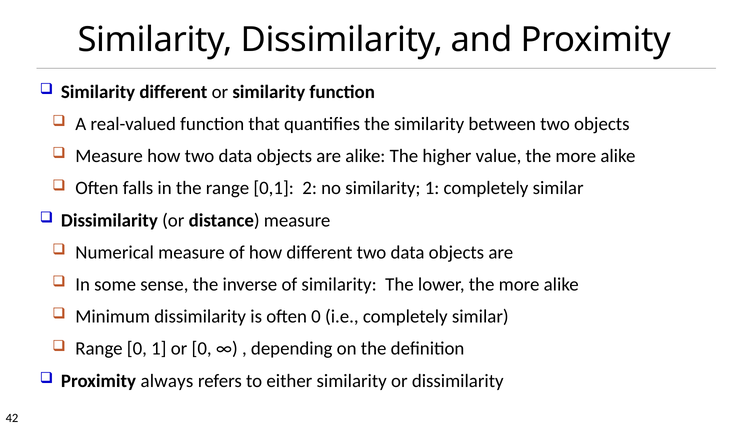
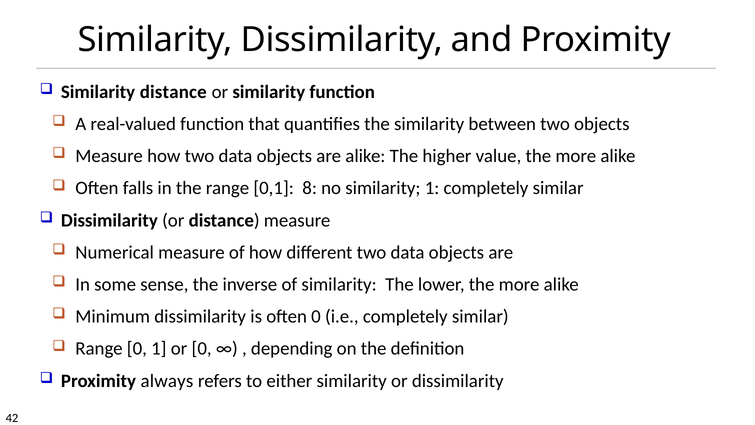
Similarity different: different -> distance
2: 2 -> 8
